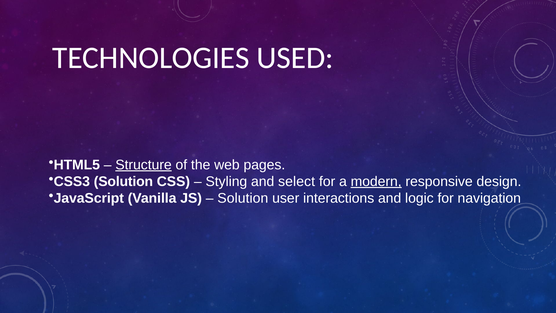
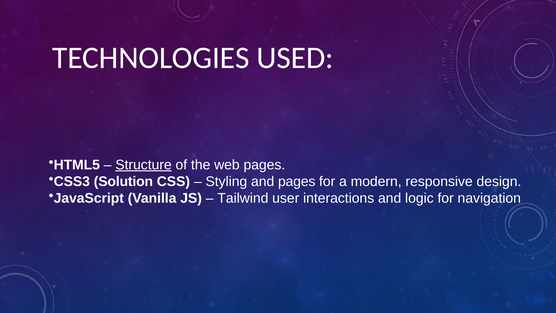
and select: select -> pages
modern underline: present -> none
Solution at (243, 198): Solution -> Tailwind
